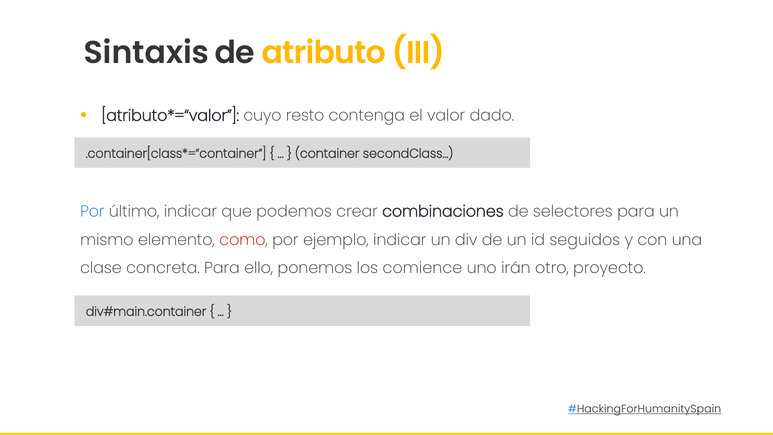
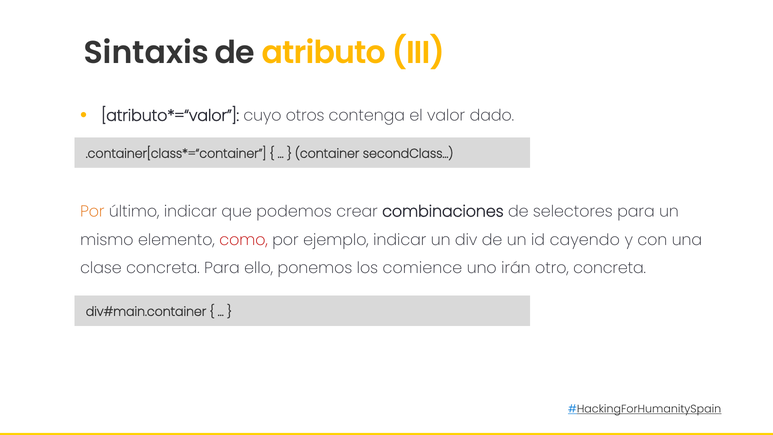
resto: resto -> otros
Por at (92, 211) colour: blue -> orange
seguidos: seguidos -> cayendo
otro proyecto: proyecto -> concreta
